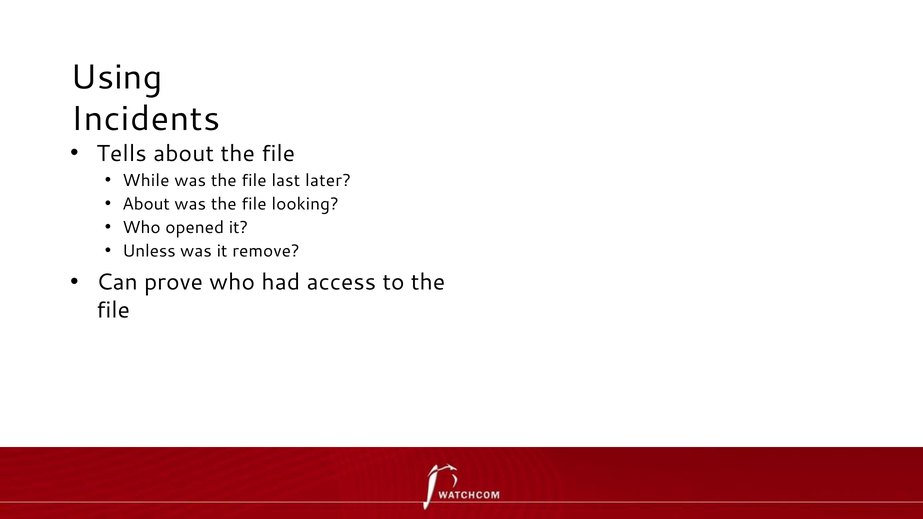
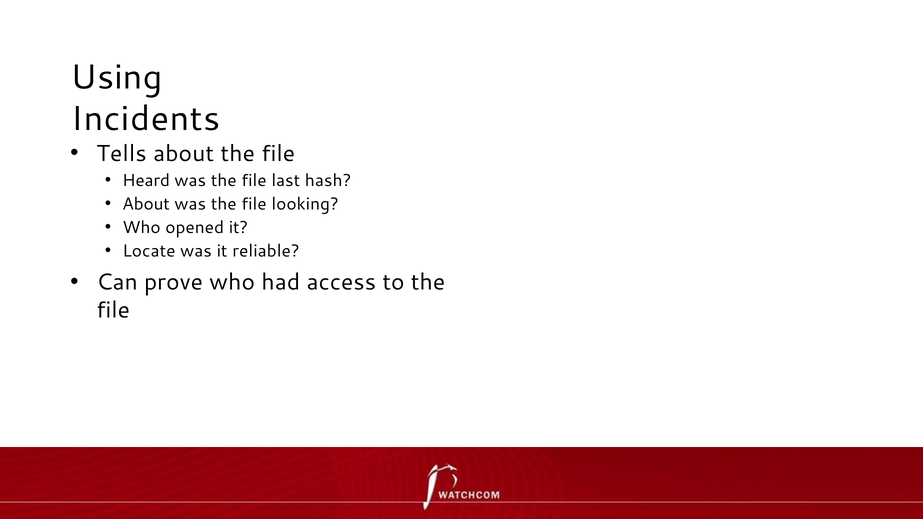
While: While -> Heard
later: later -> hash
Unless: Unless -> Locate
remove: remove -> reliable
